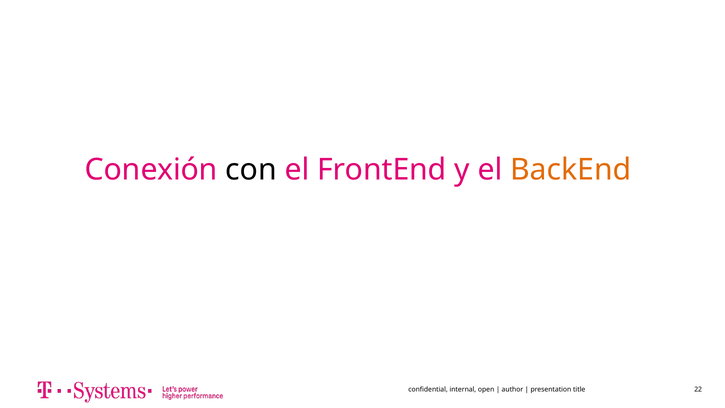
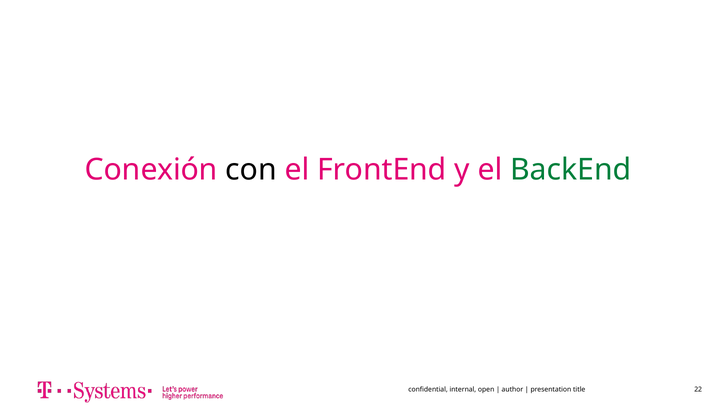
BackEnd colour: orange -> green
